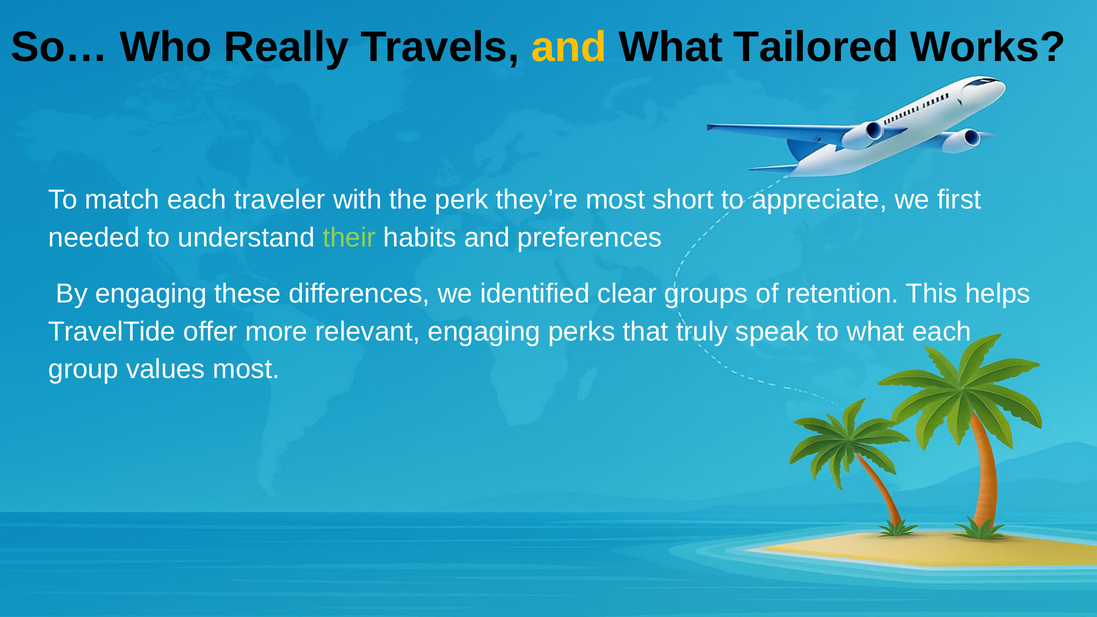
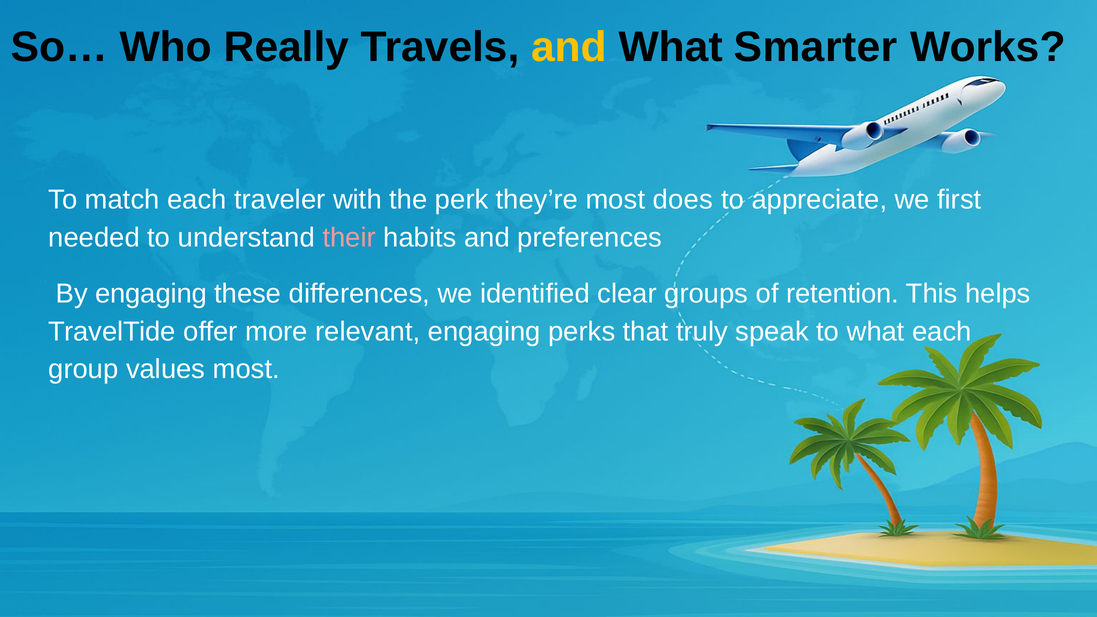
Tailored: Tailored -> Smarter
short: short -> does
their colour: light green -> pink
